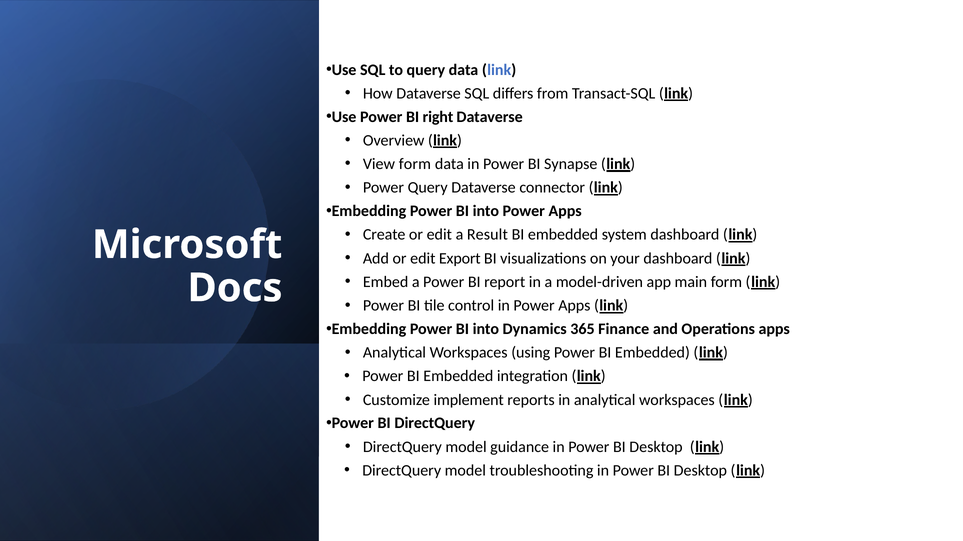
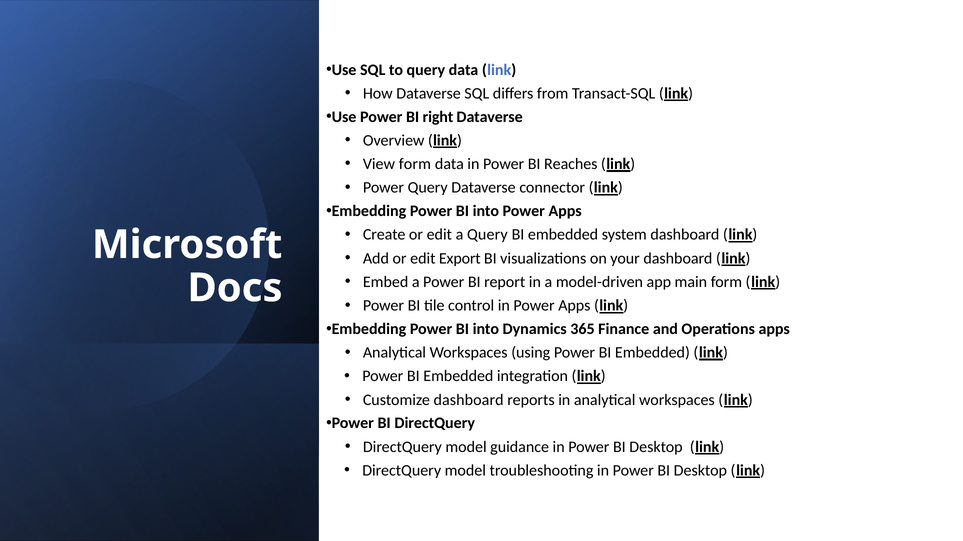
Synapse: Synapse -> Reaches
a Result: Result -> Query
Customize implement: implement -> dashboard
